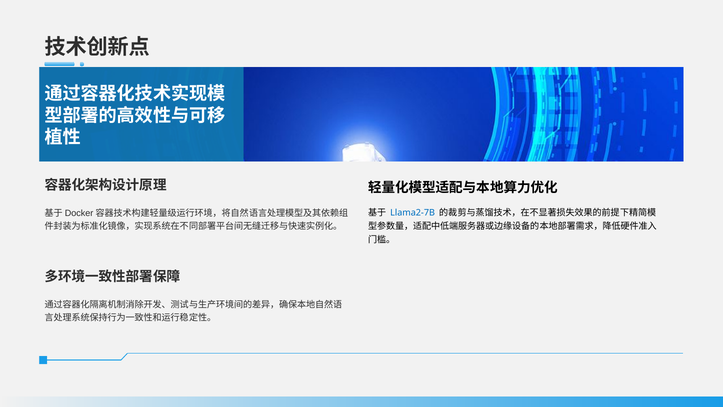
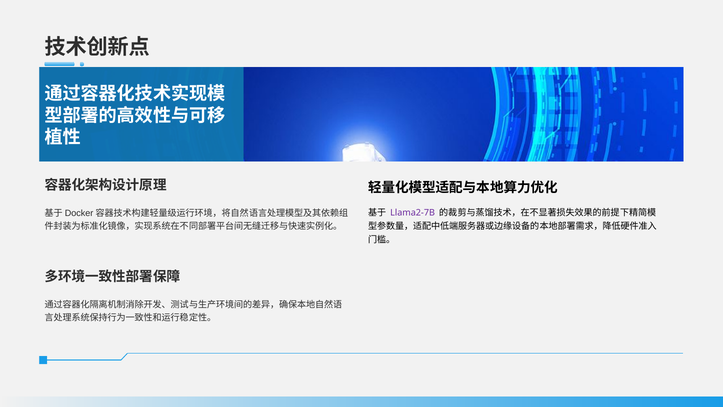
Llama2-7B colour: blue -> purple
